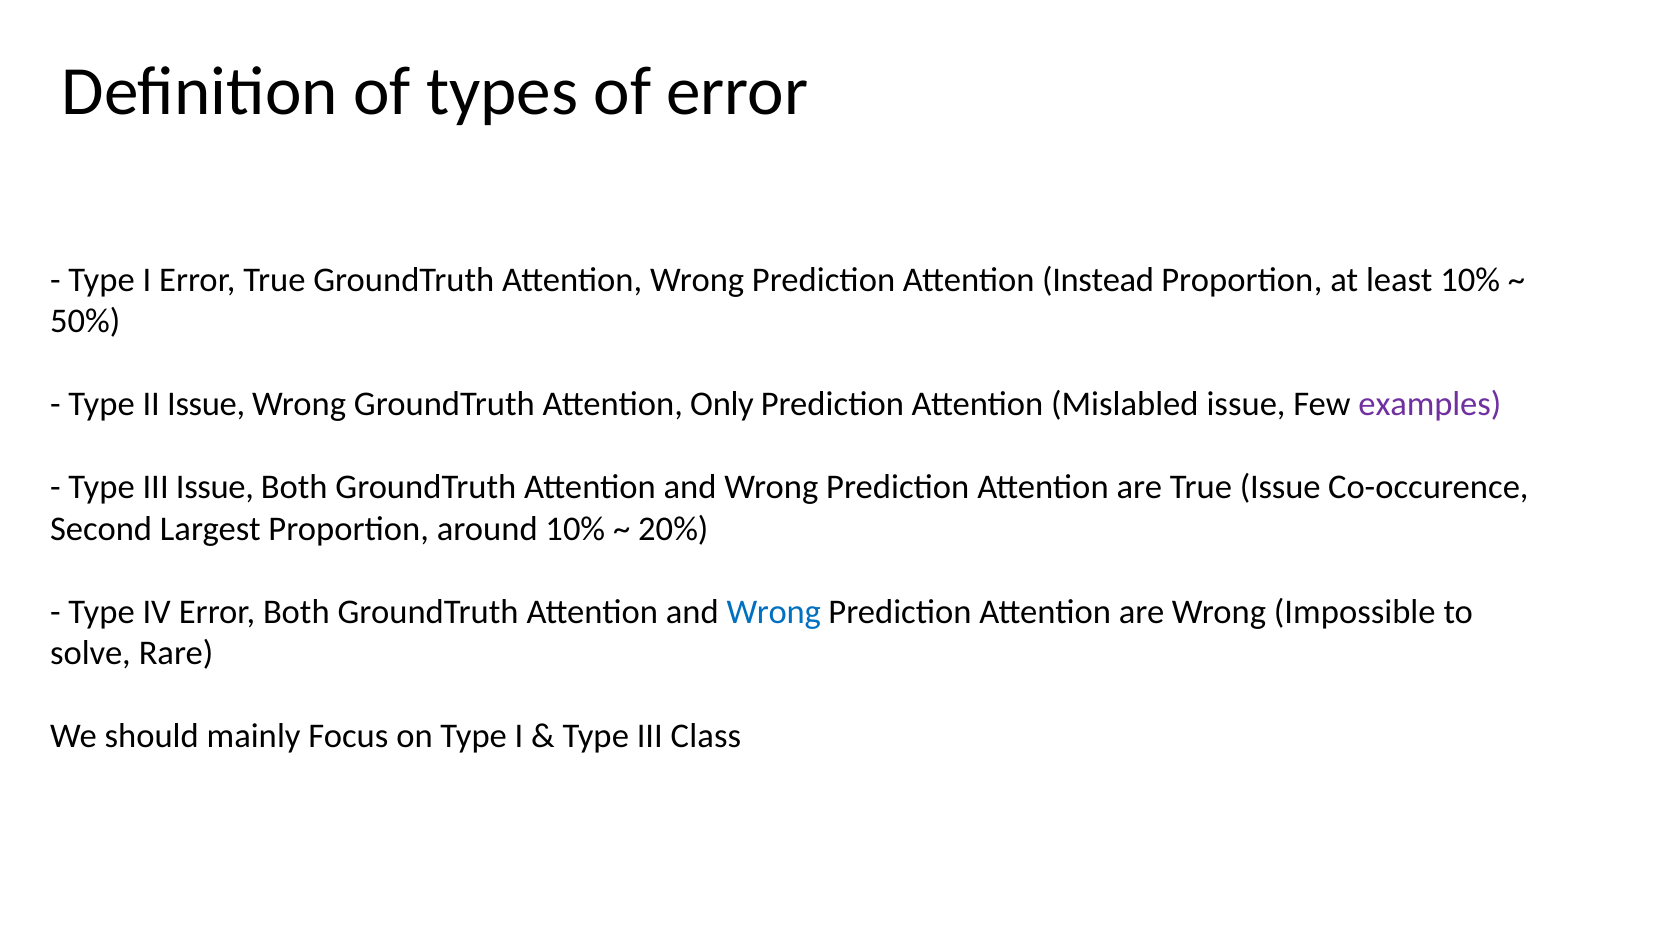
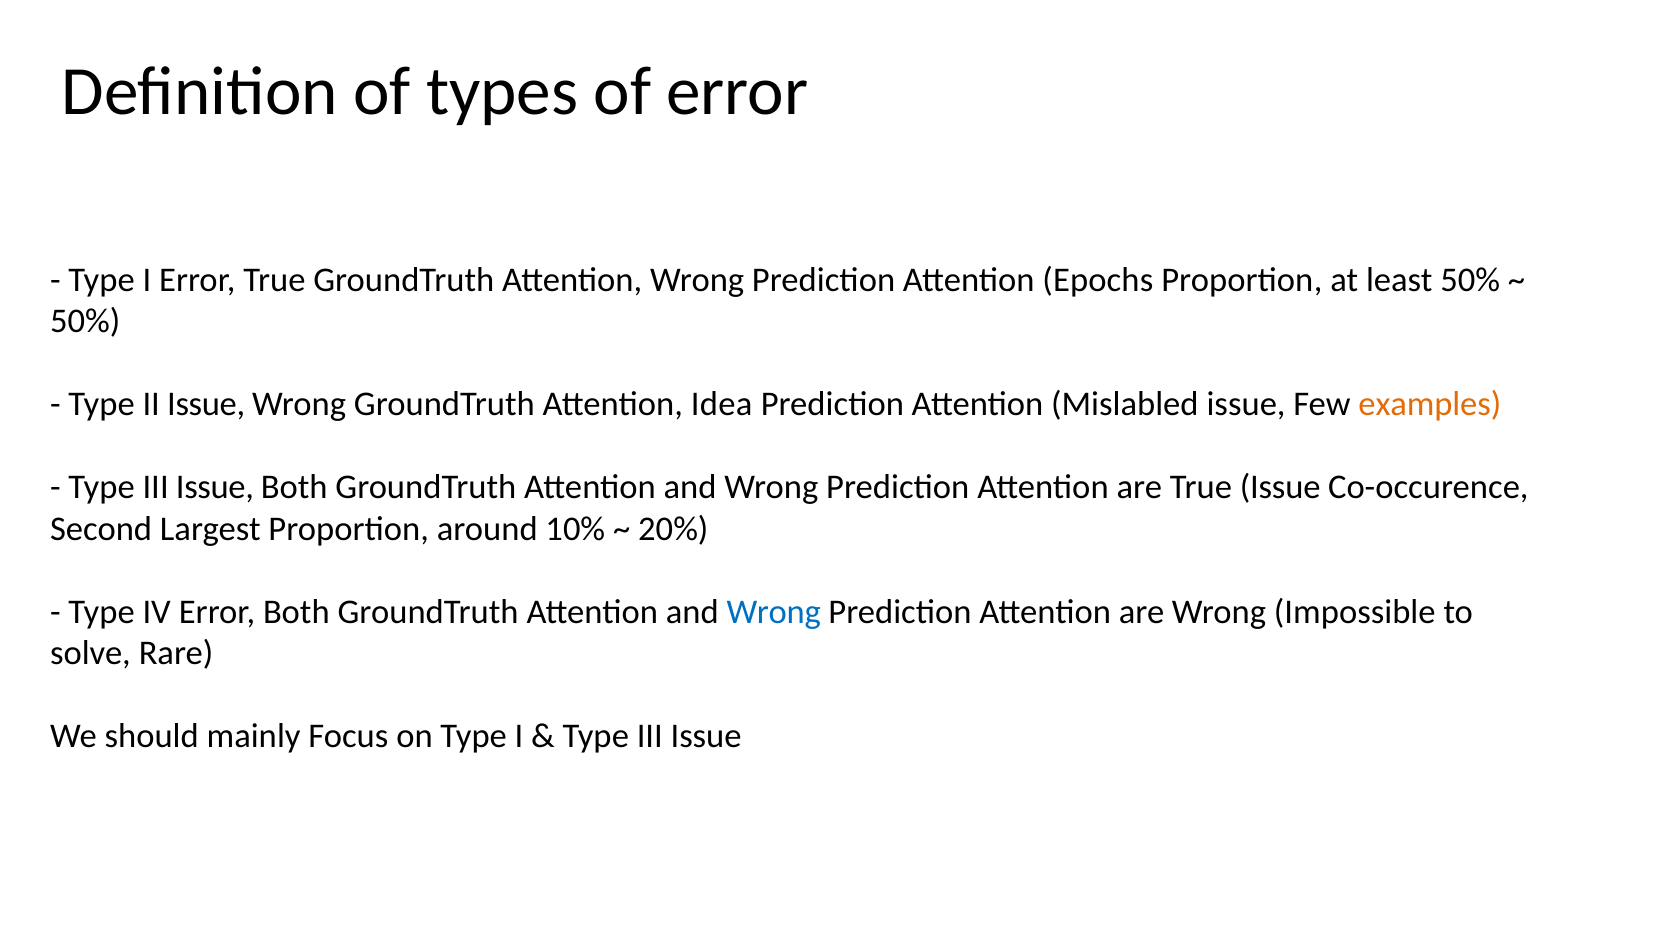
Instead: Instead -> Epochs
least 10%: 10% -> 50%
Only: Only -> Idea
examples colour: purple -> orange
Class at (706, 737): Class -> Issue
